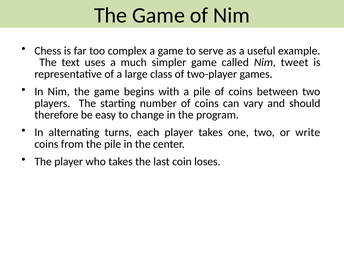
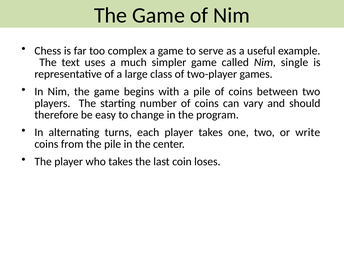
tweet: tweet -> single
